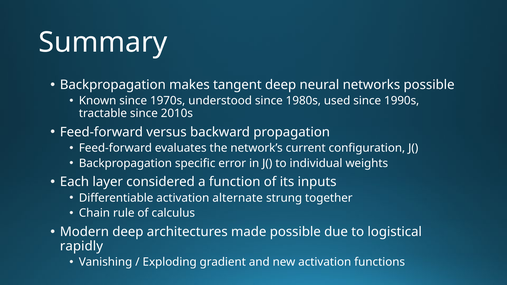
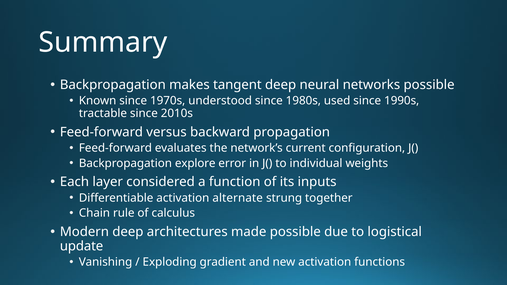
specific: specific -> explore
rapidly: rapidly -> update
